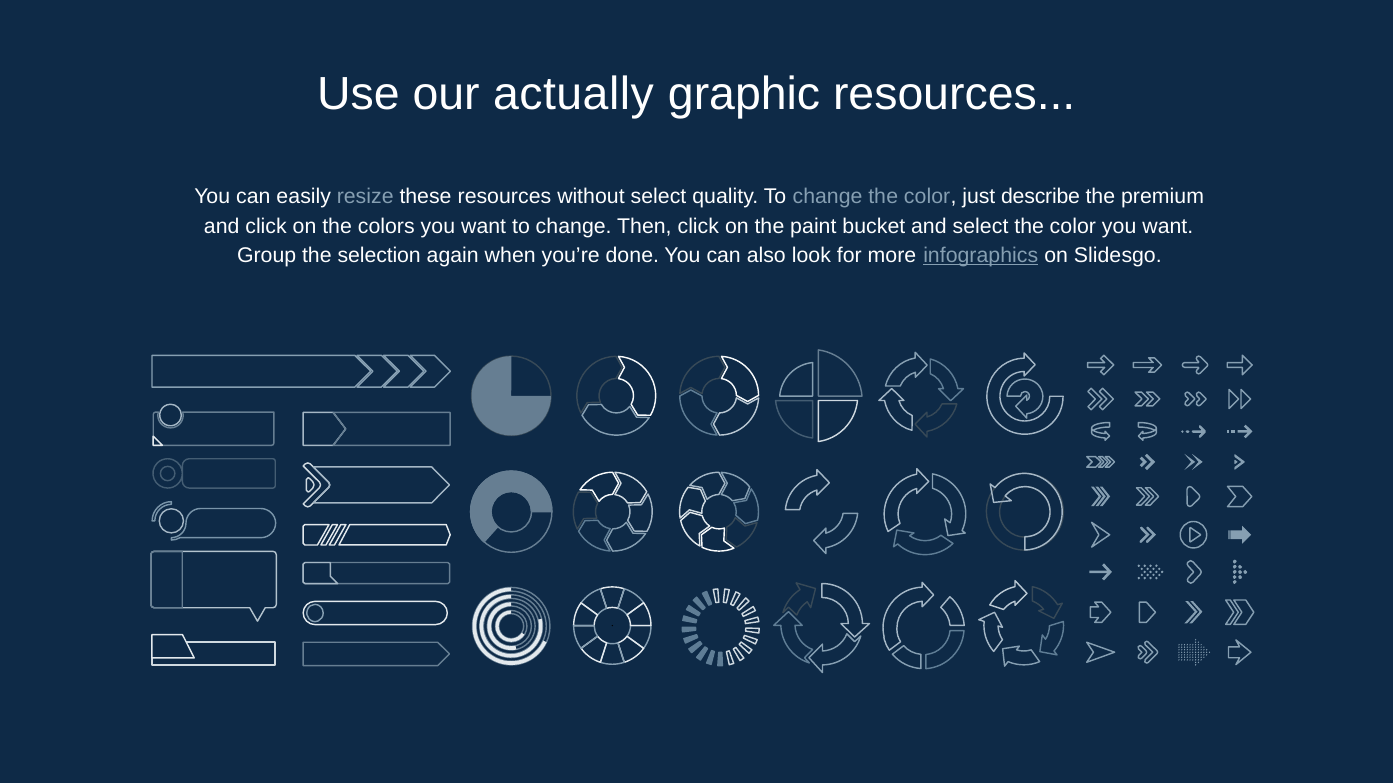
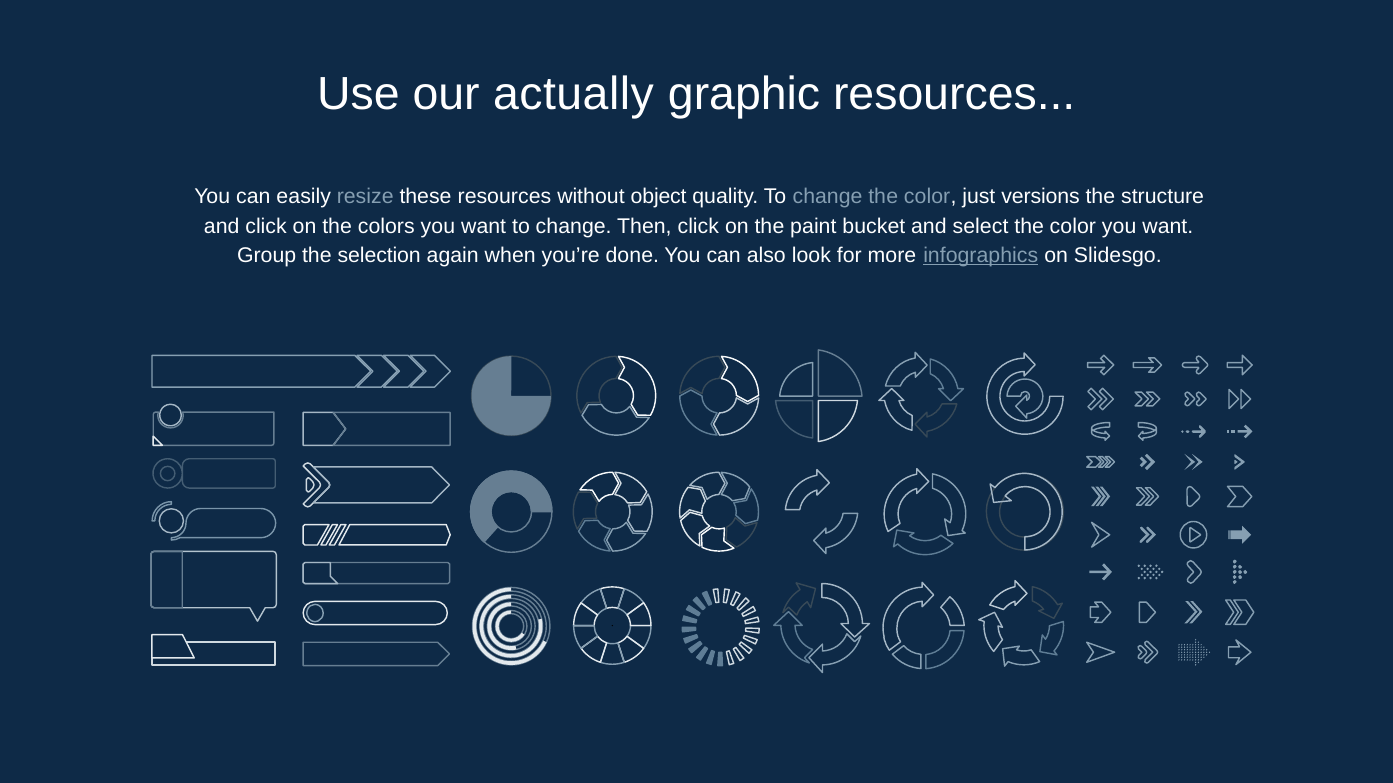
without select: select -> object
describe: describe -> versions
premium: premium -> structure
